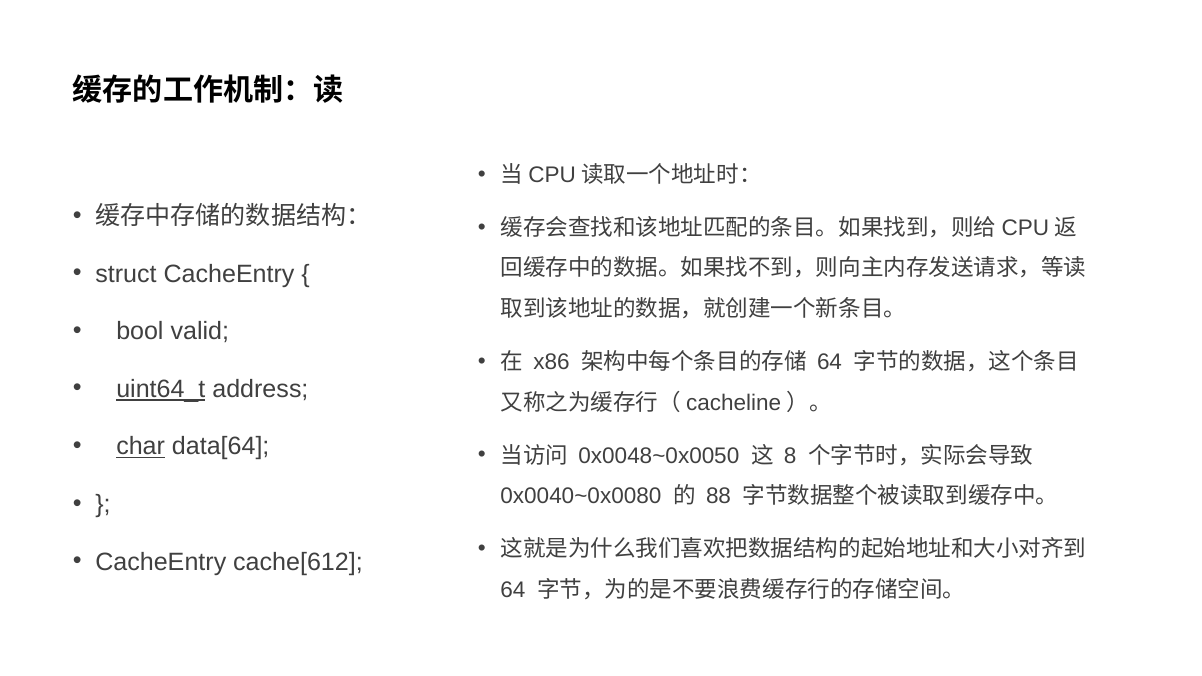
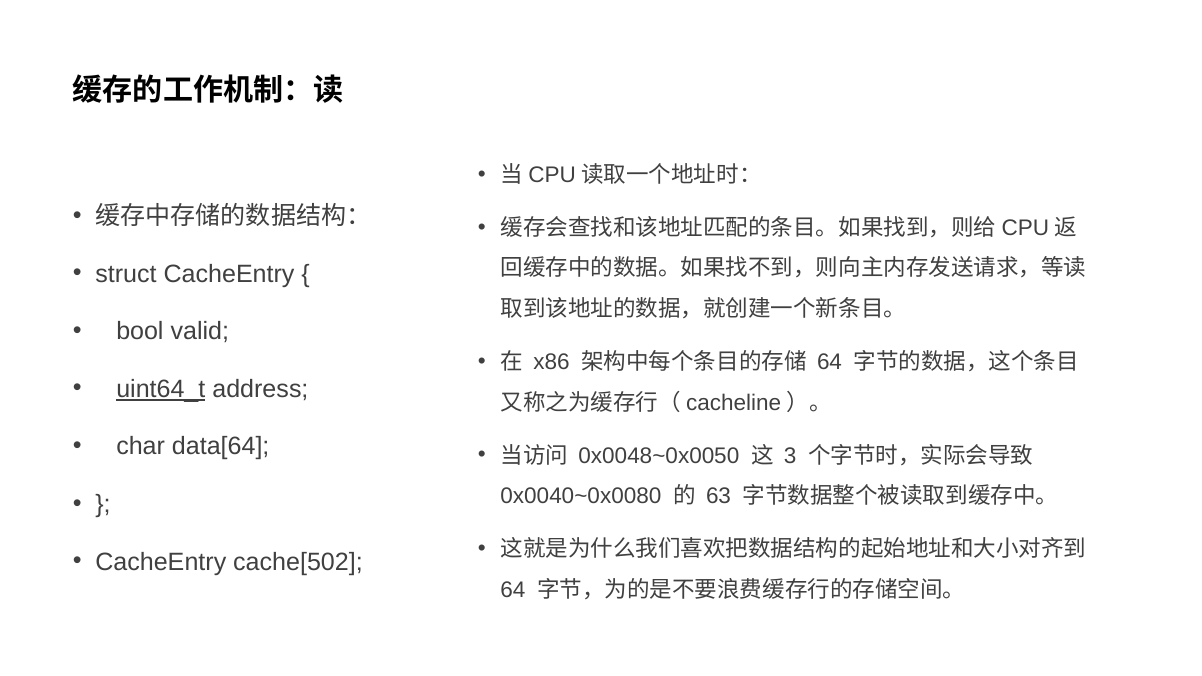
char underline: present -> none
8: 8 -> 3
88: 88 -> 63
cache[612: cache[612 -> cache[502
